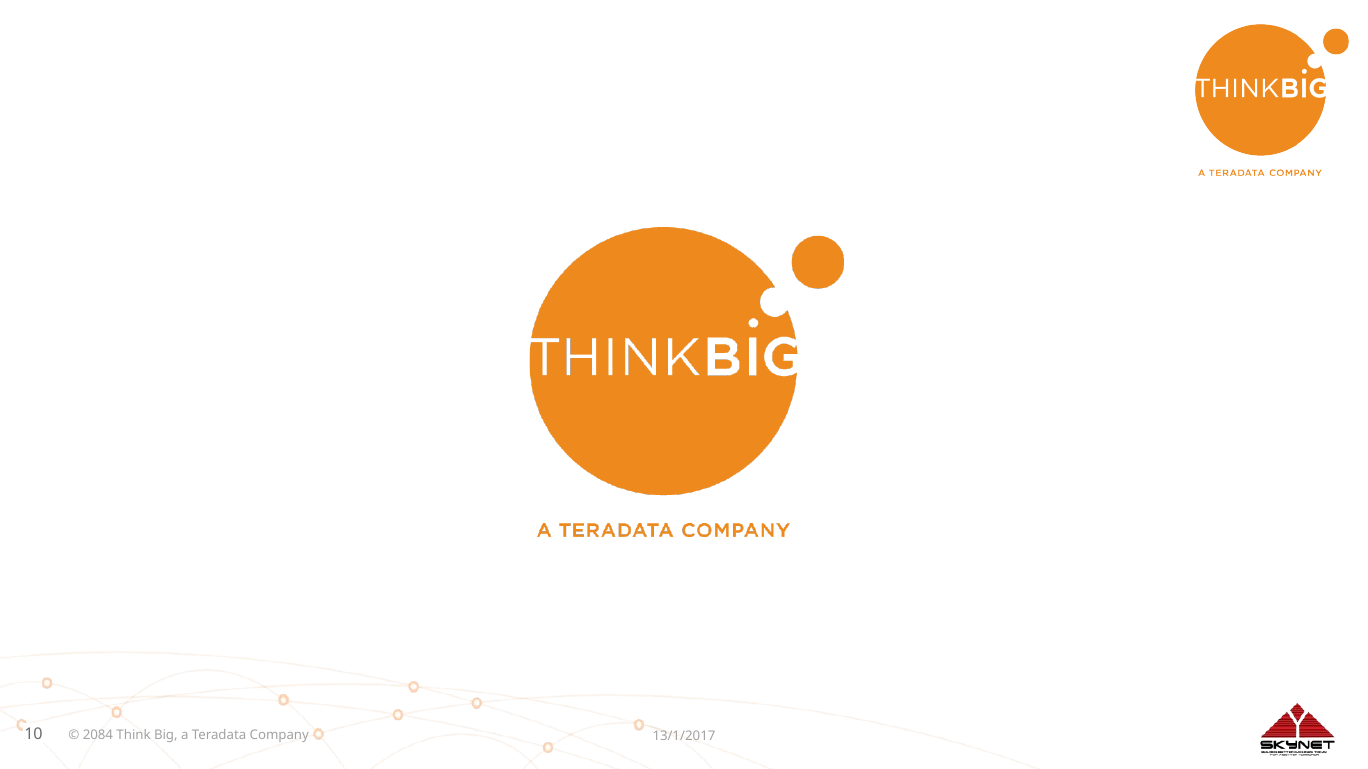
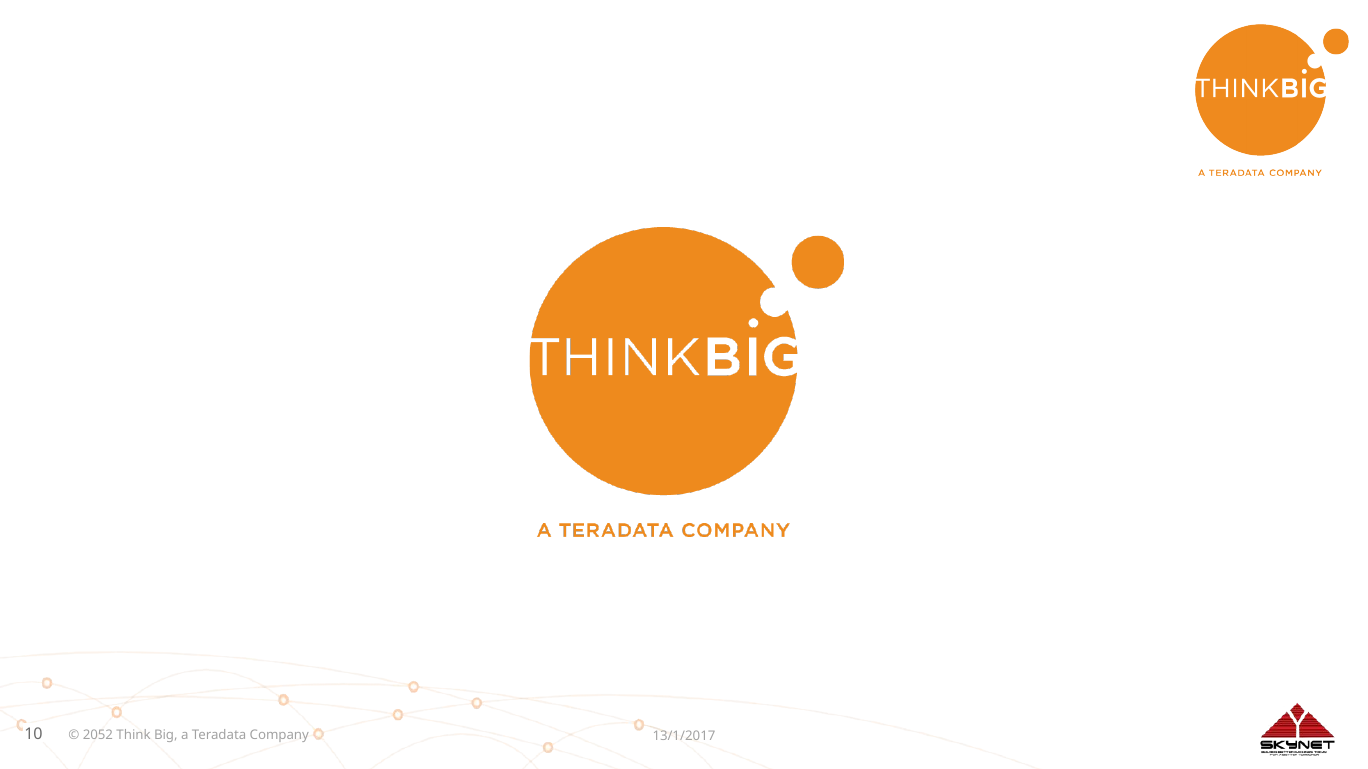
2084: 2084 -> 2052
